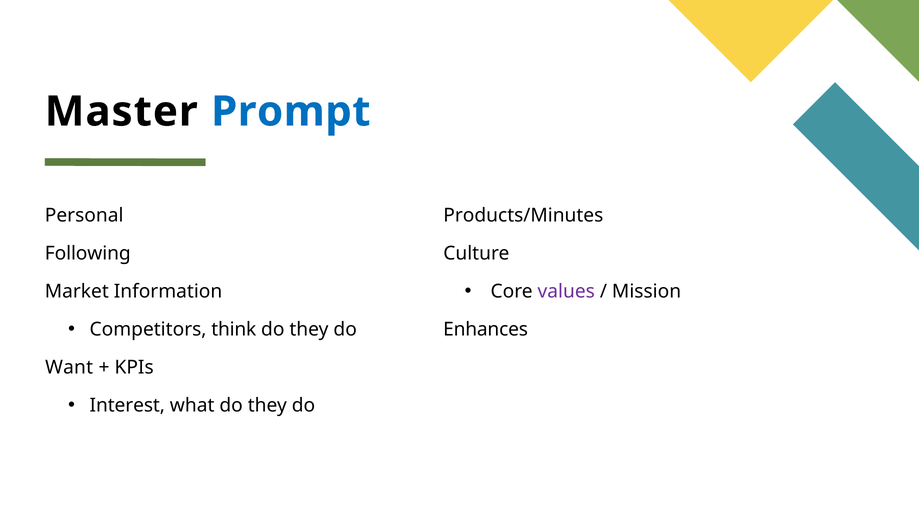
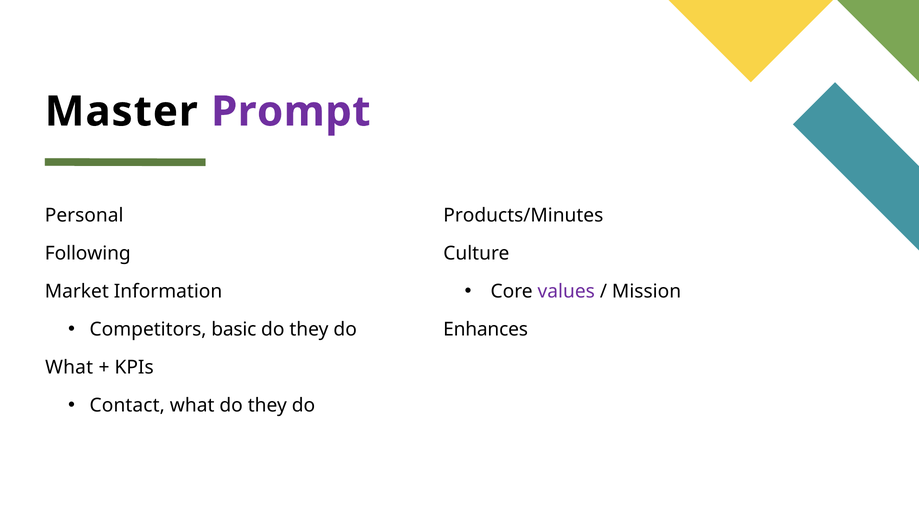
Prompt colour: blue -> purple
think: think -> basic
Want at (69, 367): Want -> What
Interest: Interest -> Contact
